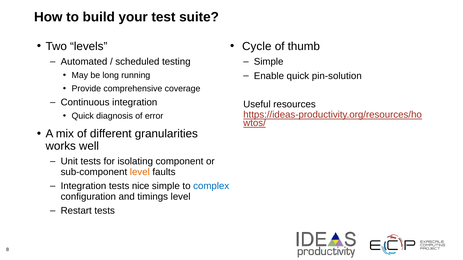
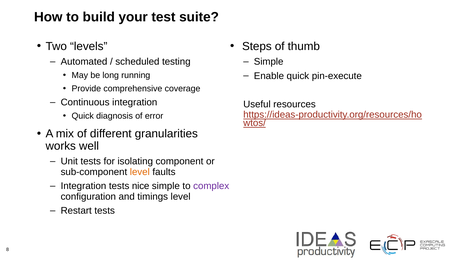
Cycle: Cycle -> Steps
pin-solution: pin-solution -> pin-execute
complex colour: blue -> purple
